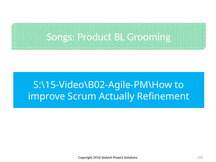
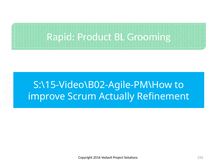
Songs: Songs -> Rapid
